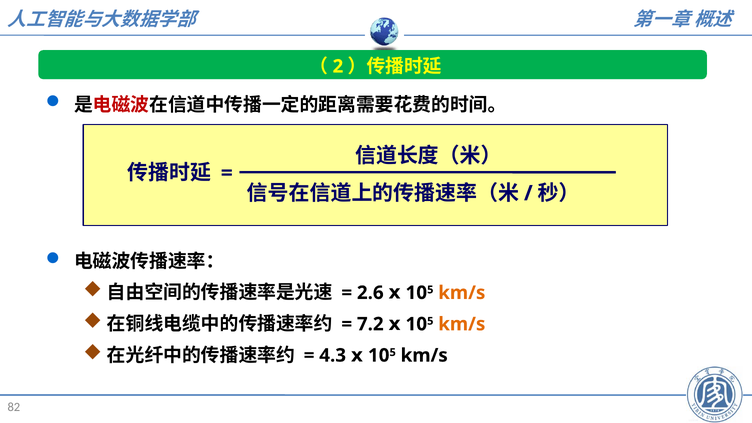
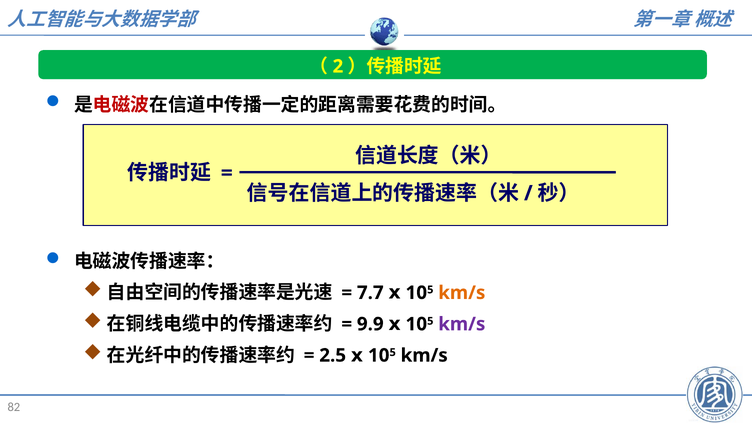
2.6: 2.6 -> 7.7
7.2: 7.2 -> 9.9
km/s at (462, 324) colour: orange -> purple
4.3: 4.3 -> 2.5
